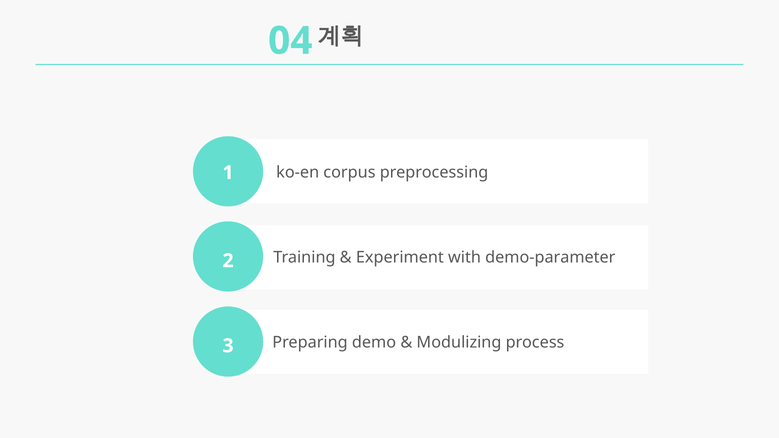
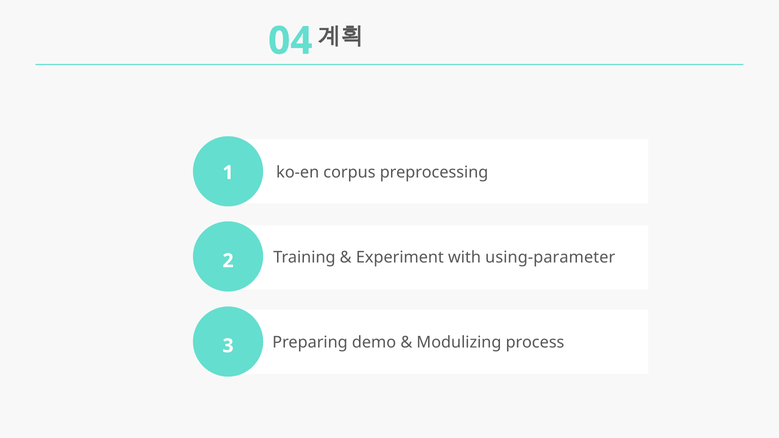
demo-parameter: demo-parameter -> using-parameter
